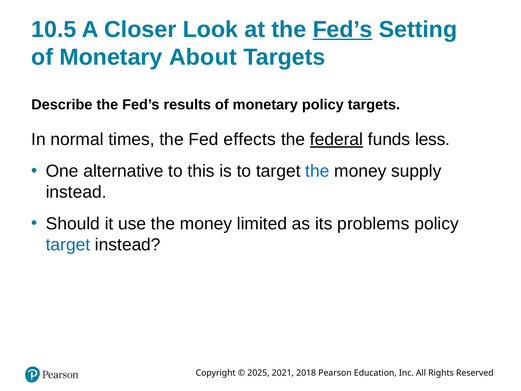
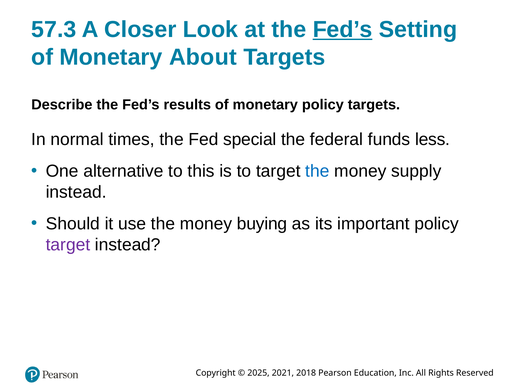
10.5: 10.5 -> 57.3
effects: effects -> special
federal underline: present -> none
limited: limited -> buying
problems: problems -> important
target at (68, 245) colour: blue -> purple
